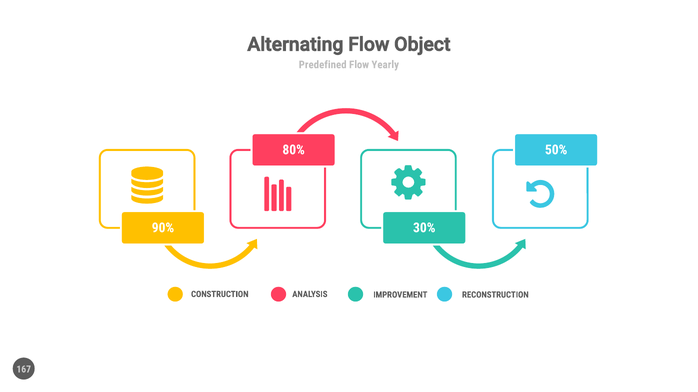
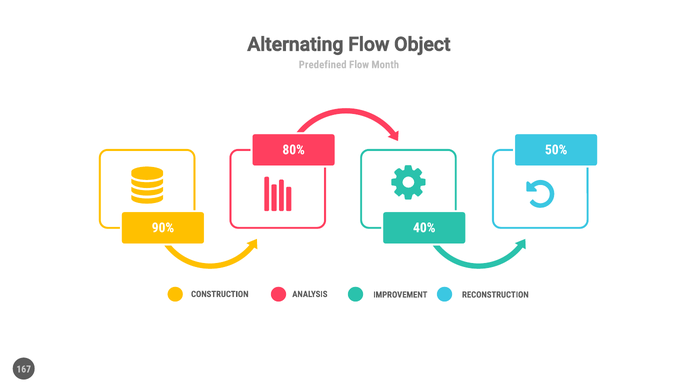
Yearly: Yearly -> Month
30%: 30% -> 40%
